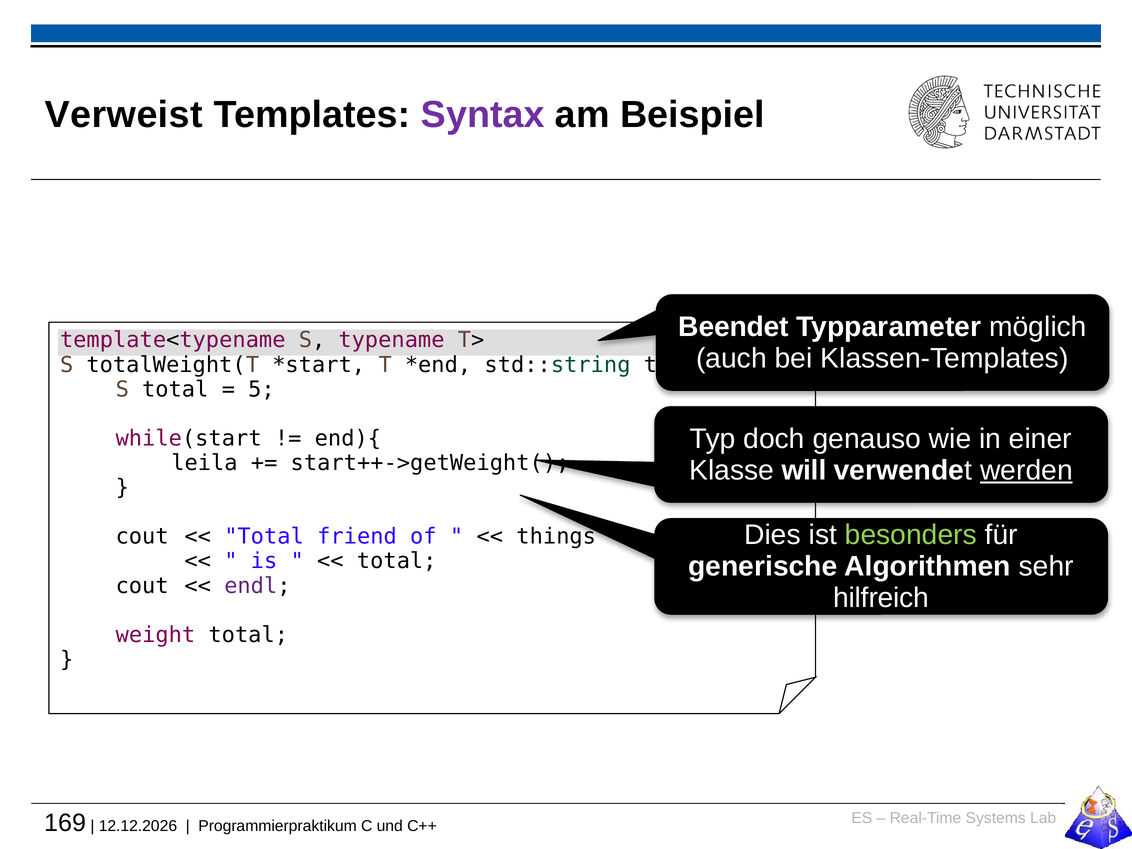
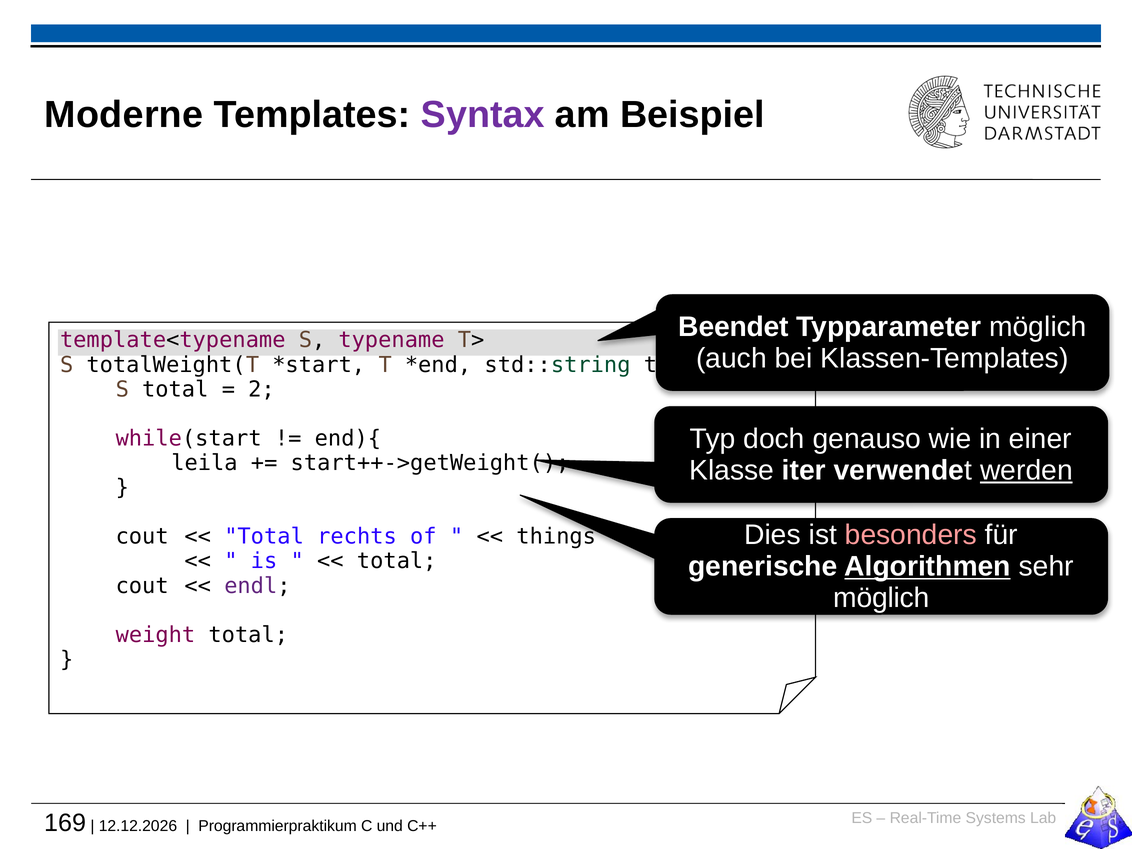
Verweist: Verweist -> Moderne
5: 5 -> 2
will: will -> iter
besonders colour: light green -> pink
friend: friend -> rechts
Algorithmen underline: none -> present
hilfreich at (881, 598): hilfreich -> möglich
